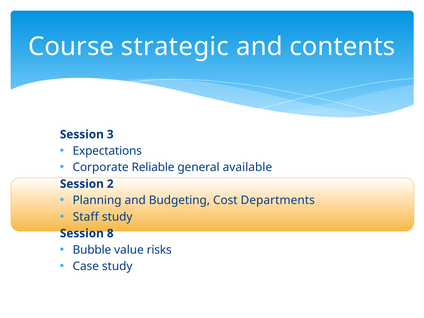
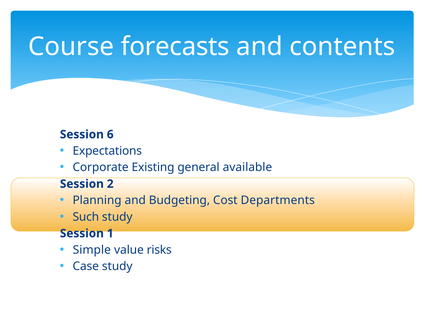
strategic: strategic -> forecasts
3: 3 -> 6
Reliable: Reliable -> Existing
Staff: Staff -> Such
8: 8 -> 1
Bubble: Bubble -> Simple
